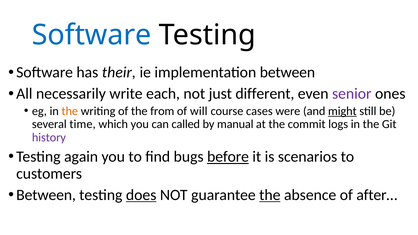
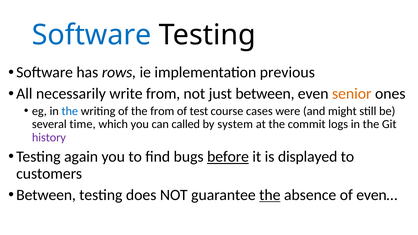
their: their -> rows
implementation between: between -> previous
write each: each -> from
just different: different -> between
senior colour: purple -> orange
the at (70, 111) colour: orange -> blue
will: will -> test
might underline: present -> none
manual: manual -> system
scenarios: scenarios -> displayed
does underline: present -> none
after…: after… -> even…
